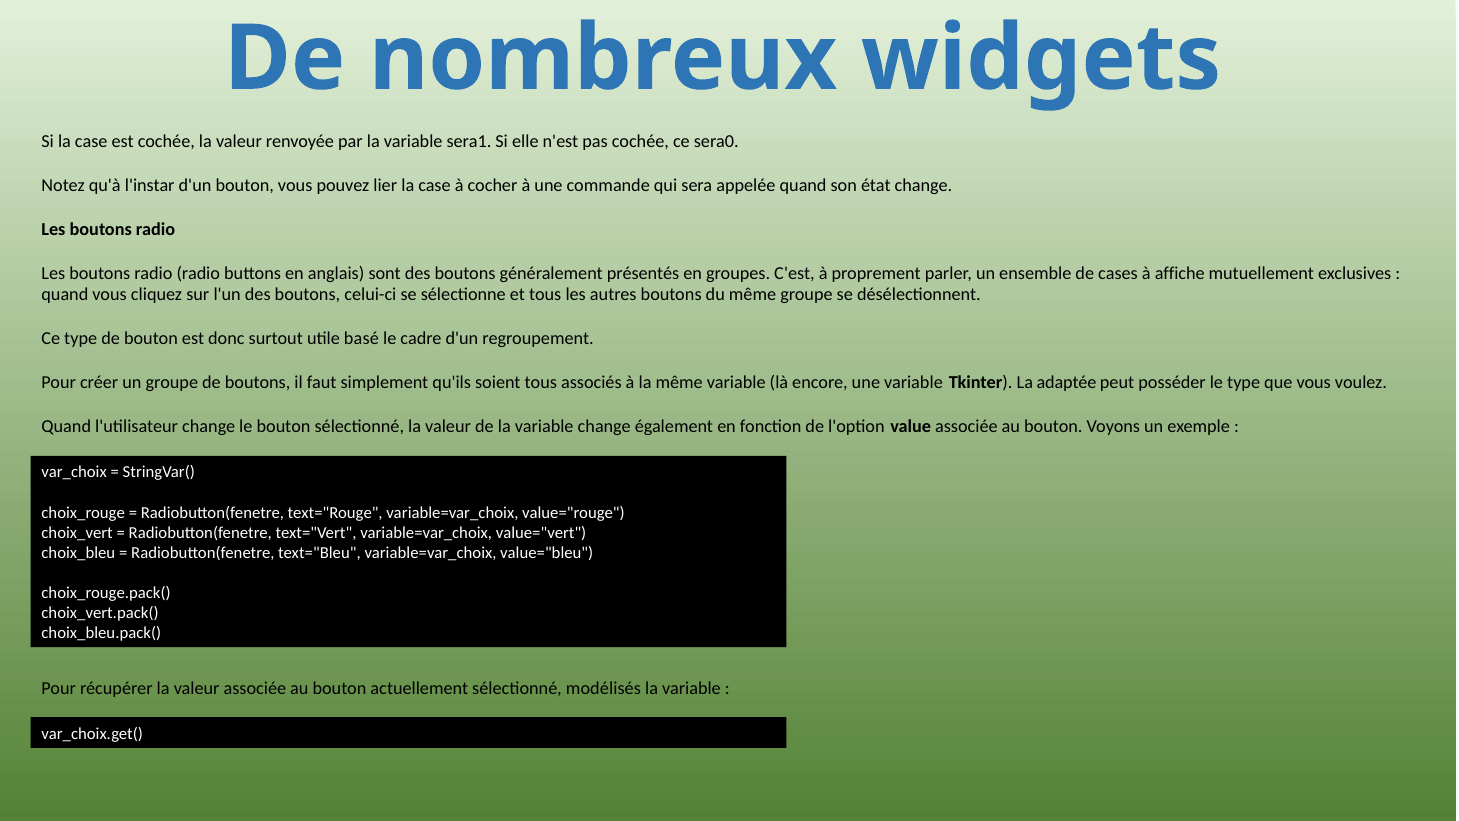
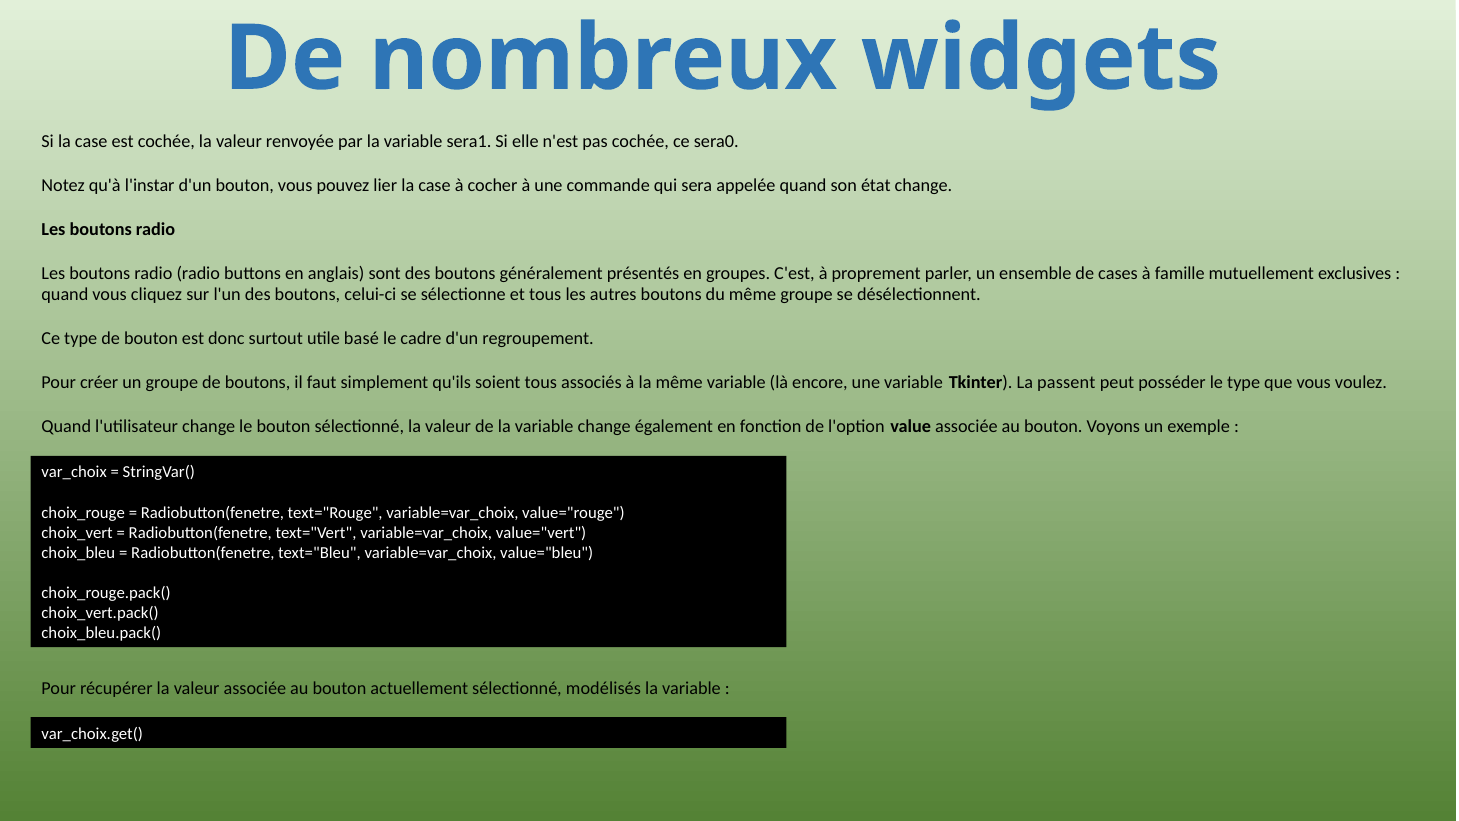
affiche: affiche -> famille
adaptée: adaptée -> passent
